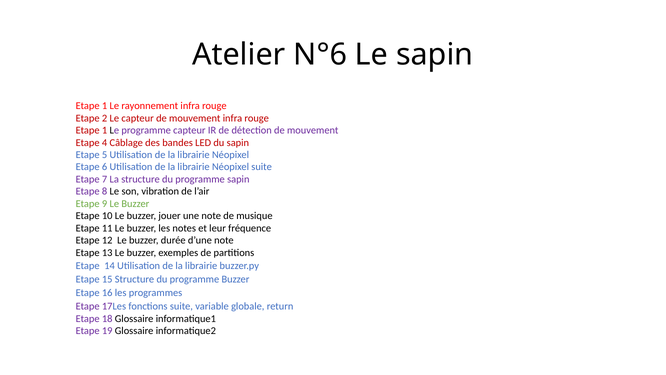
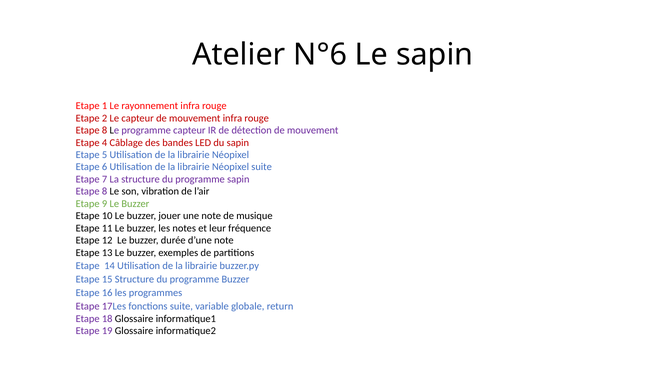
1 at (105, 130): 1 -> 8
